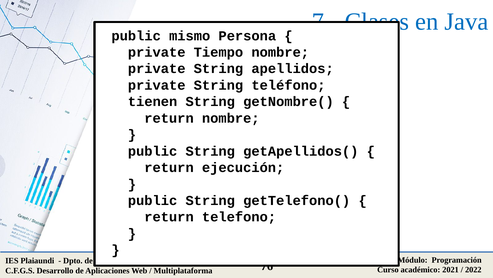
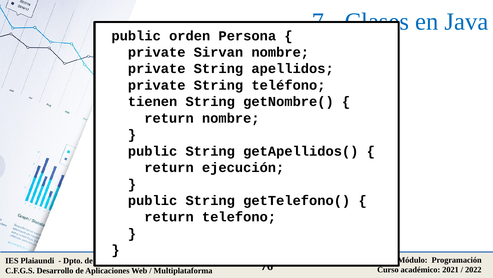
mismo: mismo -> orden
Tiempo: Tiempo -> Sirvan
